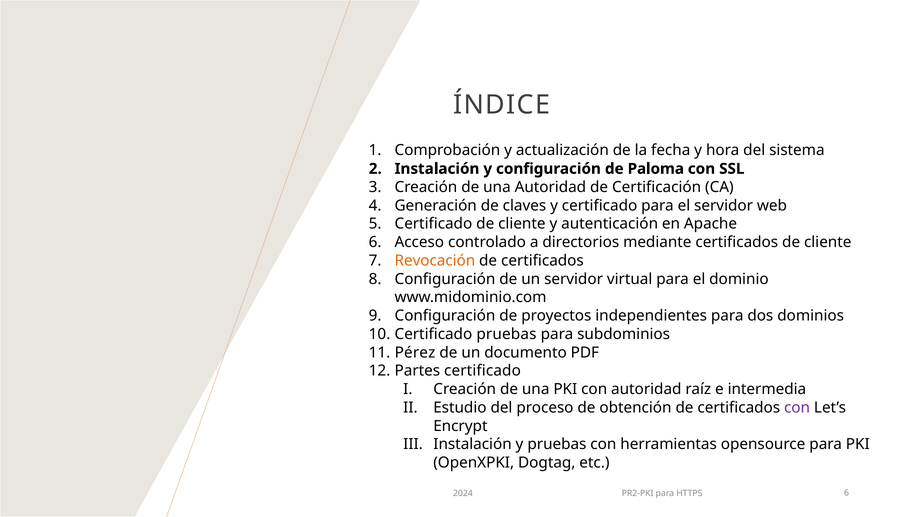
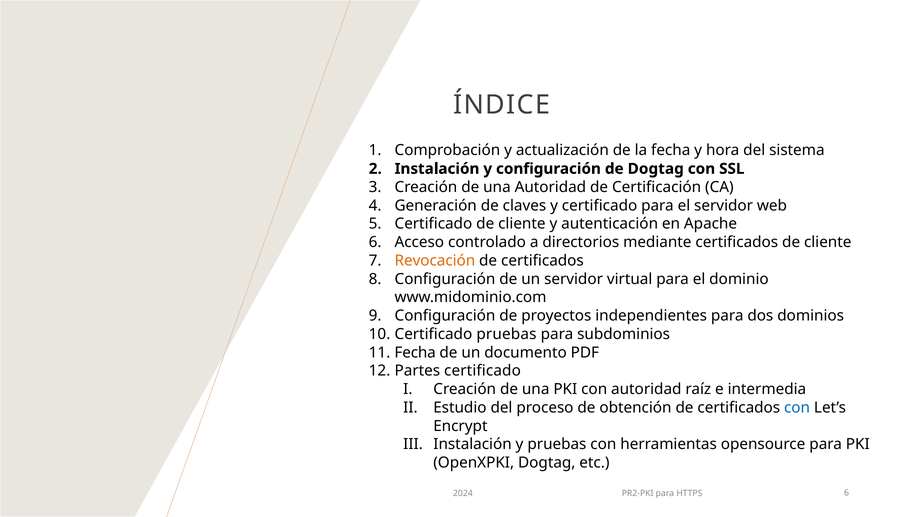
de Paloma: Paloma -> Dogtag
Pérez at (415, 352): Pérez -> Fecha
con at (797, 408) colour: purple -> blue
